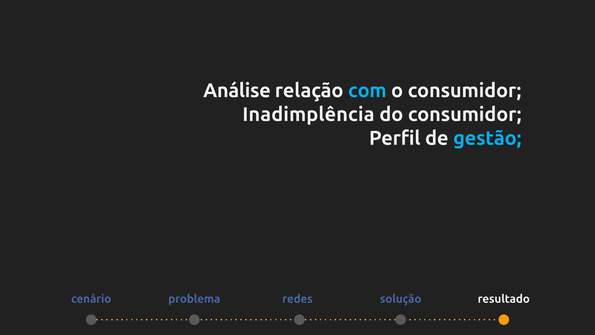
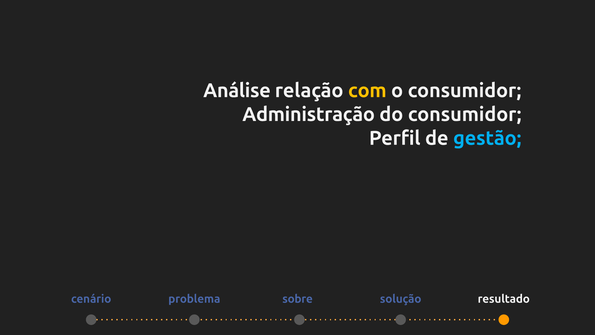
com colour: light blue -> yellow
Inadimplência: Inadimplência -> Administração
redes: redes -> sobre
